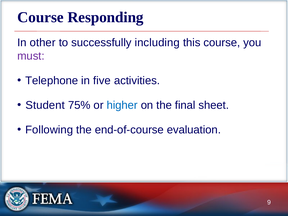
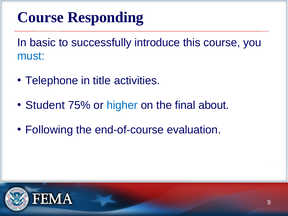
other: other -> basic
including: including -> introduce
must colour: purple -> blue
five: five -> title
sheet: sheet -> about
